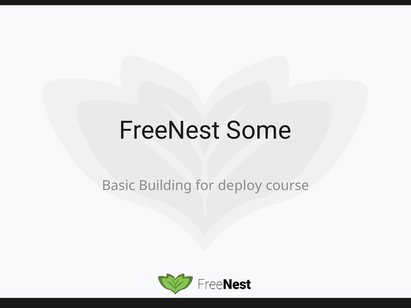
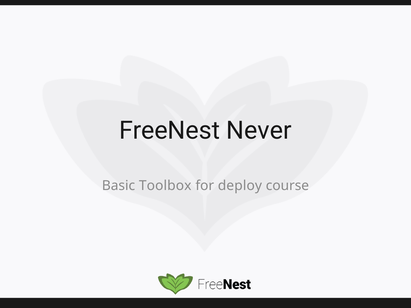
Some: Some -> Never
Building: Building -> Toolbox
